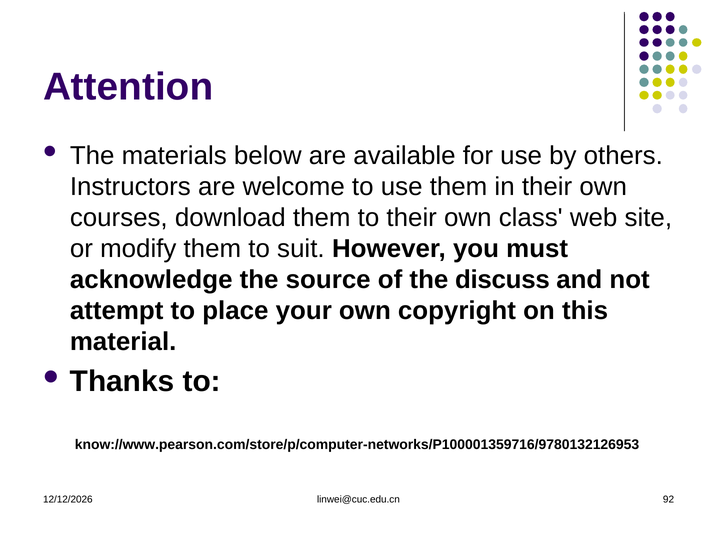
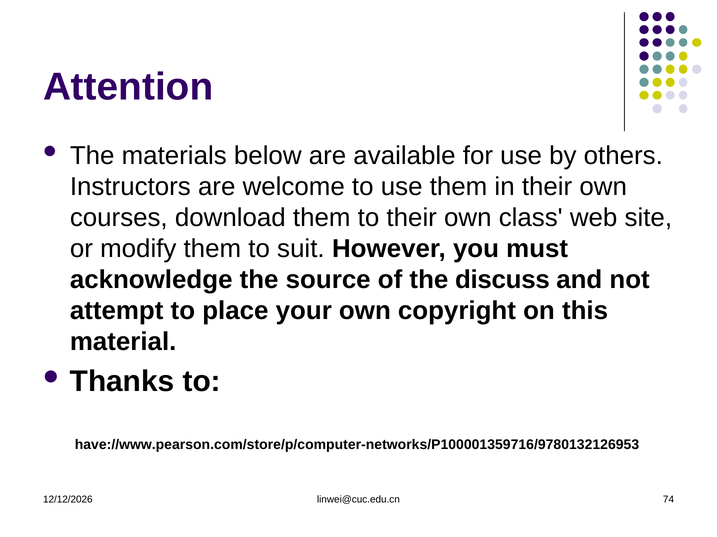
know://www.pearson.com/store/p/computer-networks/P100001359716/9780132126953: know://www.pearson.com/store/p/computer-networks/P100001359716/9780132126953 -> have://www.pearson.com/store/p/computer-networks/P100001359716/9780132126953
92: 92 -> 74
